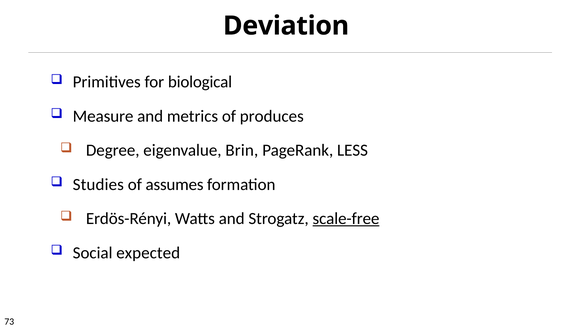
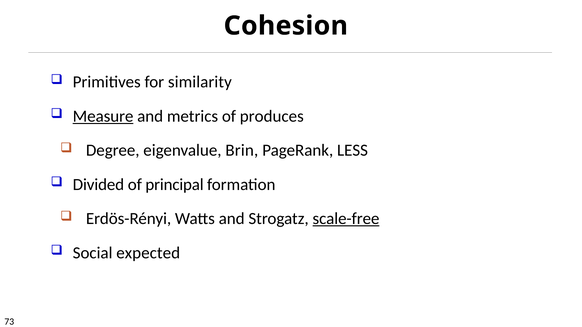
Deviation: Deviation -> Cohesion
biological: biological -> similarity
Measure underline: none -> present
Studies: Studies -> Divided
assumes: assumes -> principal
